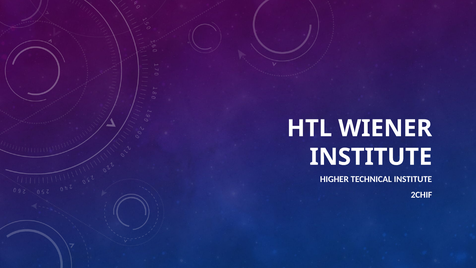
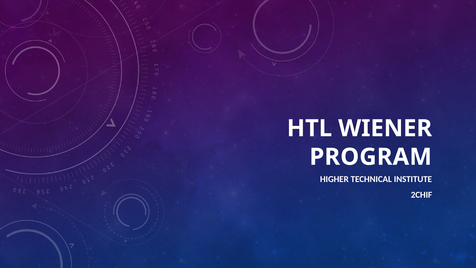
INSTITUTE at (371, 157): INSTITUTE -> PROGRAM
